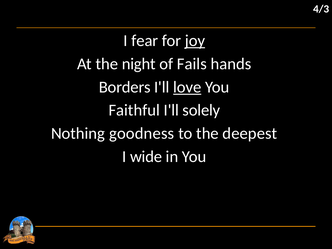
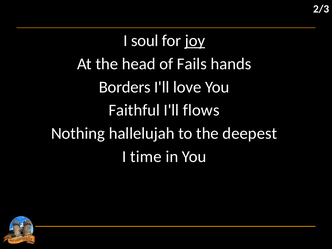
4/3: 4/3 -> 2/3
fear: fear -> soul
night: night -> head
love underline: present -> none
solely: solely -> flows
goodness: goodness -> hallelujah
wide: wide -> time
